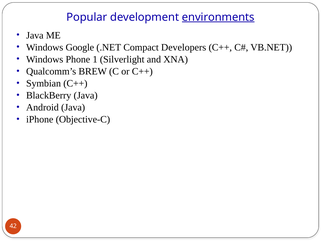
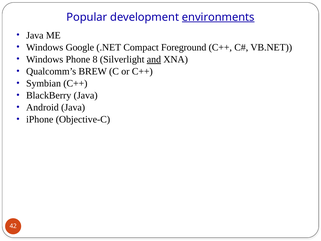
Developers: Developers -> Foreground
1: 1 -> 8
and underline: none -> present
